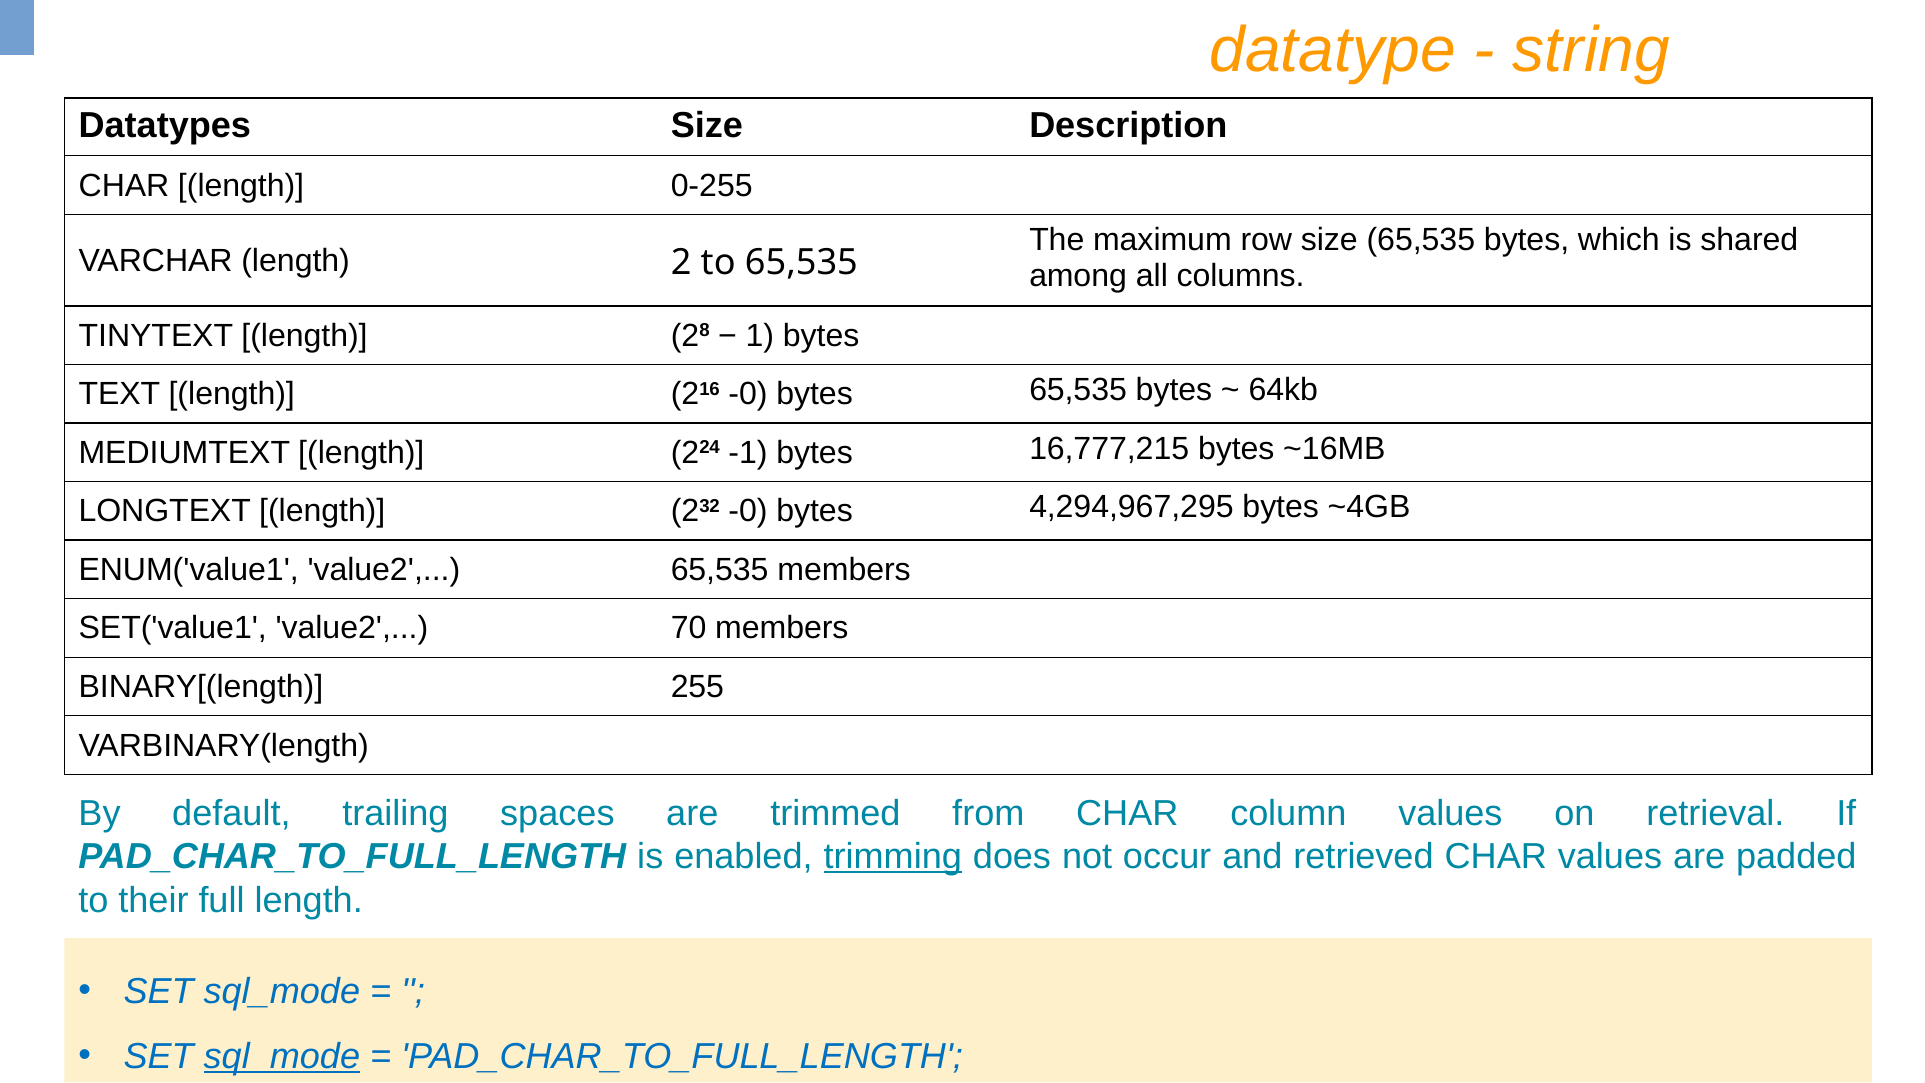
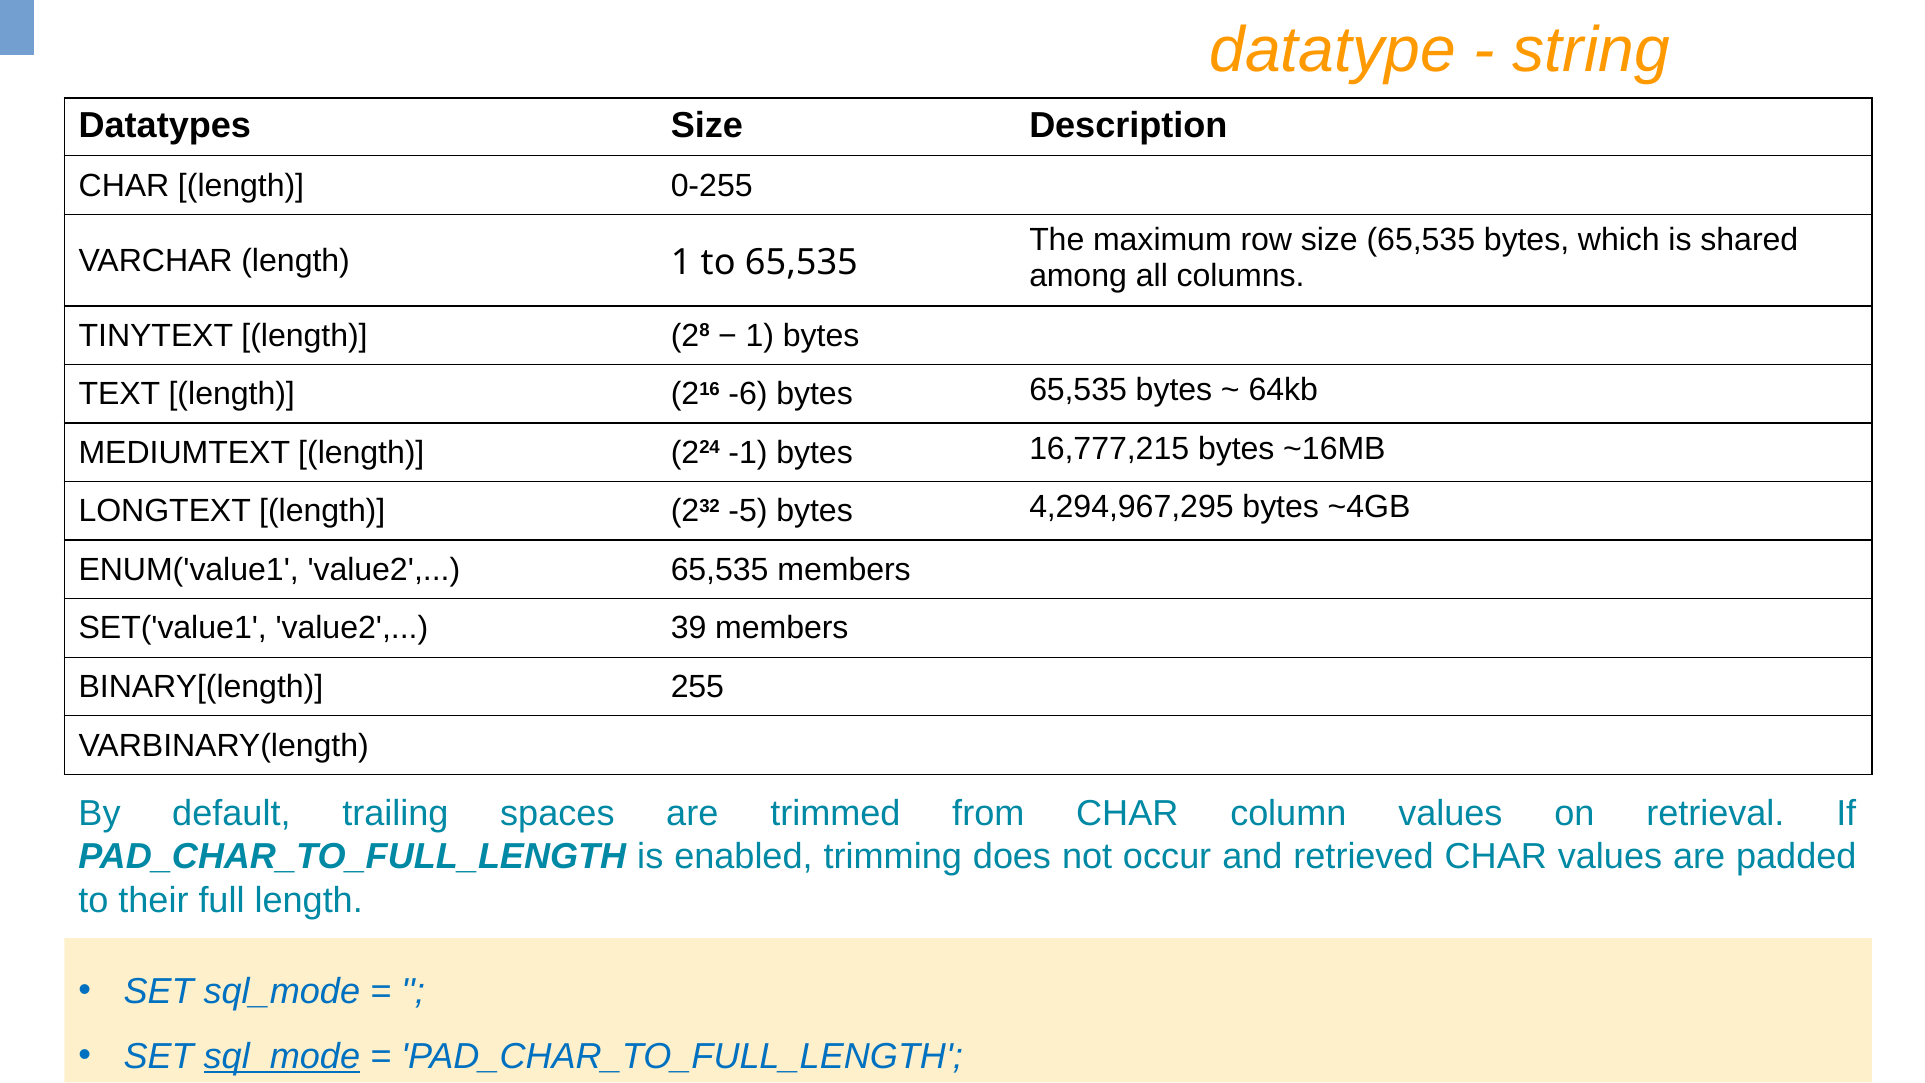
length 2: 2 -> 1
216 -0: -0 -> -6
232 -0: -0 -> -5
70: 70 -> 39
trimming underline: present -> none
